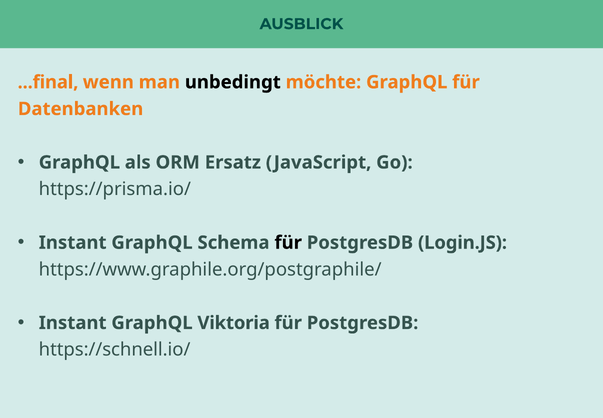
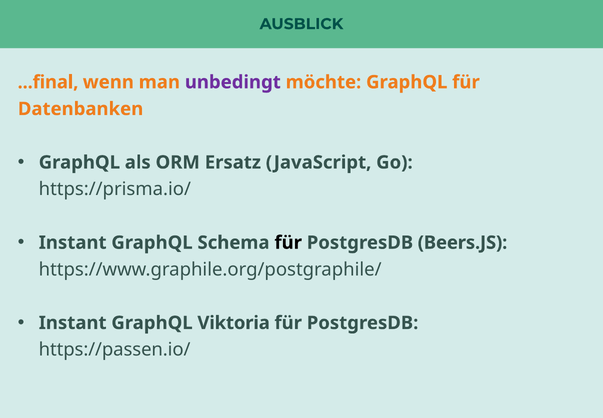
unbedingt colour: black -> purple
Login.JS: Login.JS -> Beers.JS
https://schnell.io/: https://schnell.io/ -> https://passen.io/
